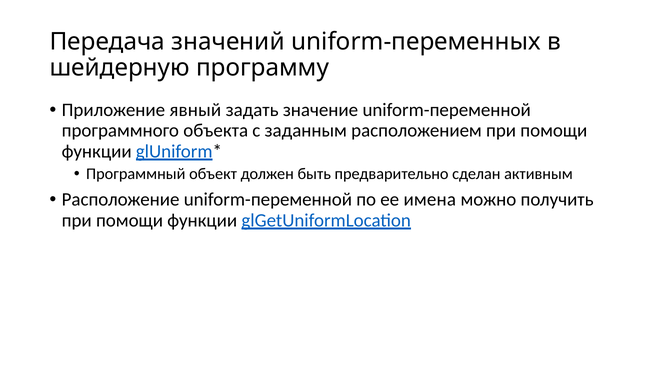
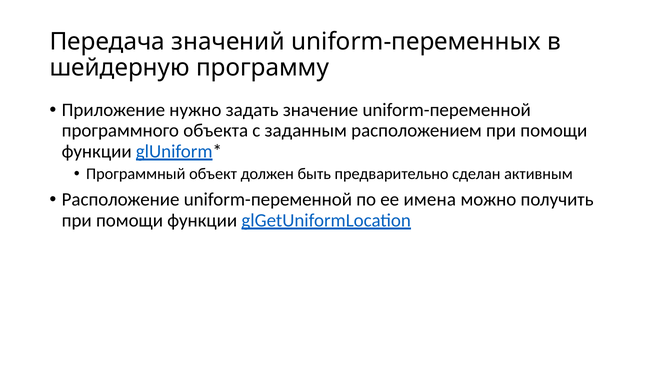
явный: явный -> нужно
